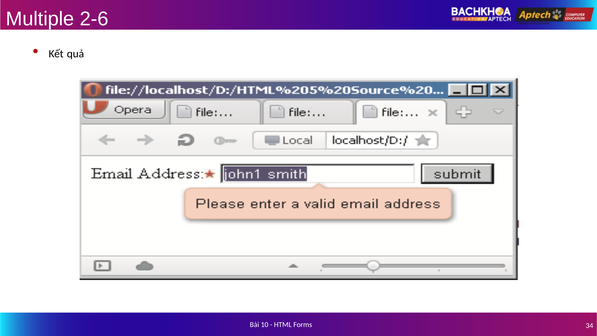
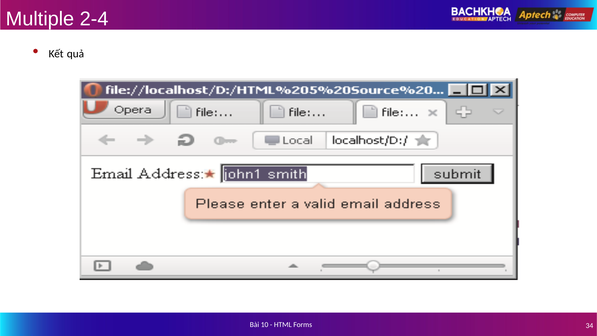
2-6: 2-6 -> 2-4
